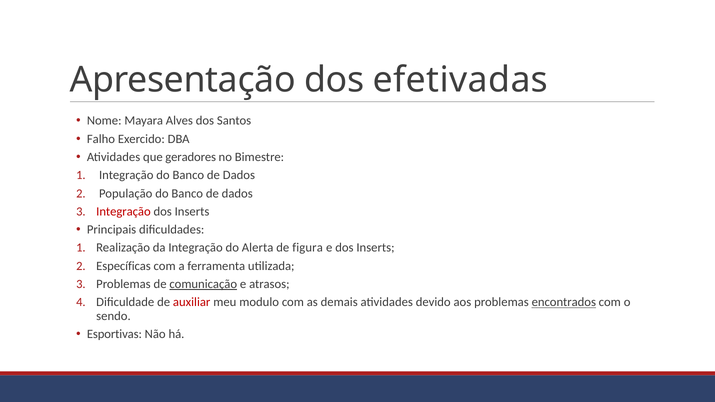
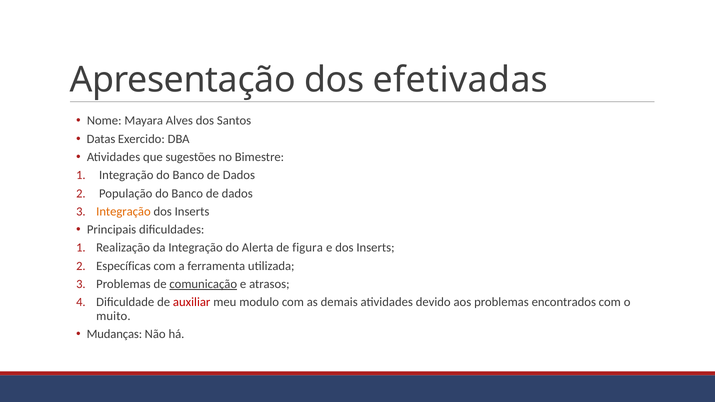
Falho: Falho -> Datas
geradores: geradores -> sugestões
Integração at (123, 212) colour: red -> orange
encontrados underline: present -> none
sendo: sendo -> muito
Esportivas: Esportivas -> Mudanças
